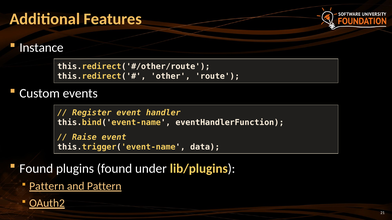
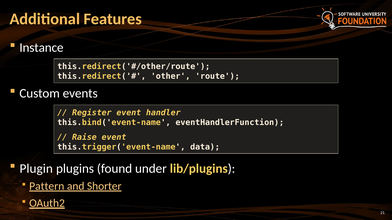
Found at (36, 169): Found -> Plugin
and Pattern: Pattern -> Shorter
